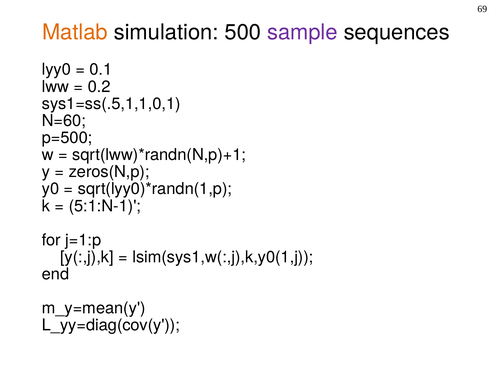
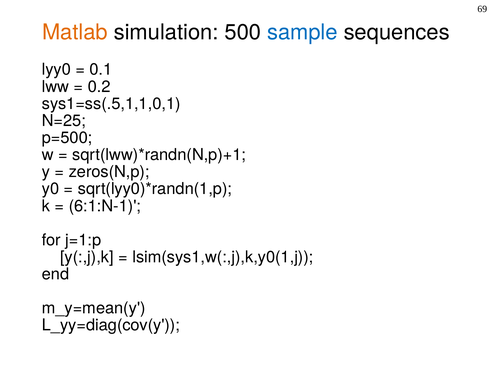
sample colour: purple -> blue
N=60: N=60 -> N=25
5:1:N-1: 5:1:N-1 -> 6:1:N-1
